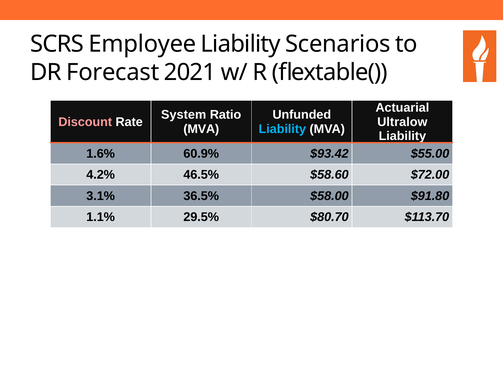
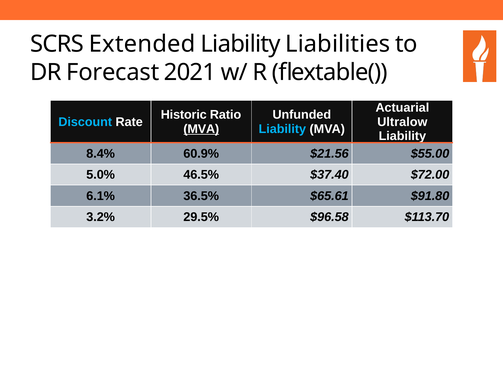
Employee: Employee -> Extended
Scenarios: Scenarios -> Liabilities
System: System -> Historic
Discount colour: pink -> light blue
MVA at (201, 129) underline: none -> present
1.6%: 1.6% -> 8.4%
$93.42: $93.42 -> $21.56
4.2%: 4.2% -> 5.0%
$58.60: $58.60 -> $37.40
3.1%: 3.1% -> 6.1%
$58.00: $58.00 -> $65.61
1.1%: 1.1% -> 3.2%
$80.70: $80.70 -> $96.58
